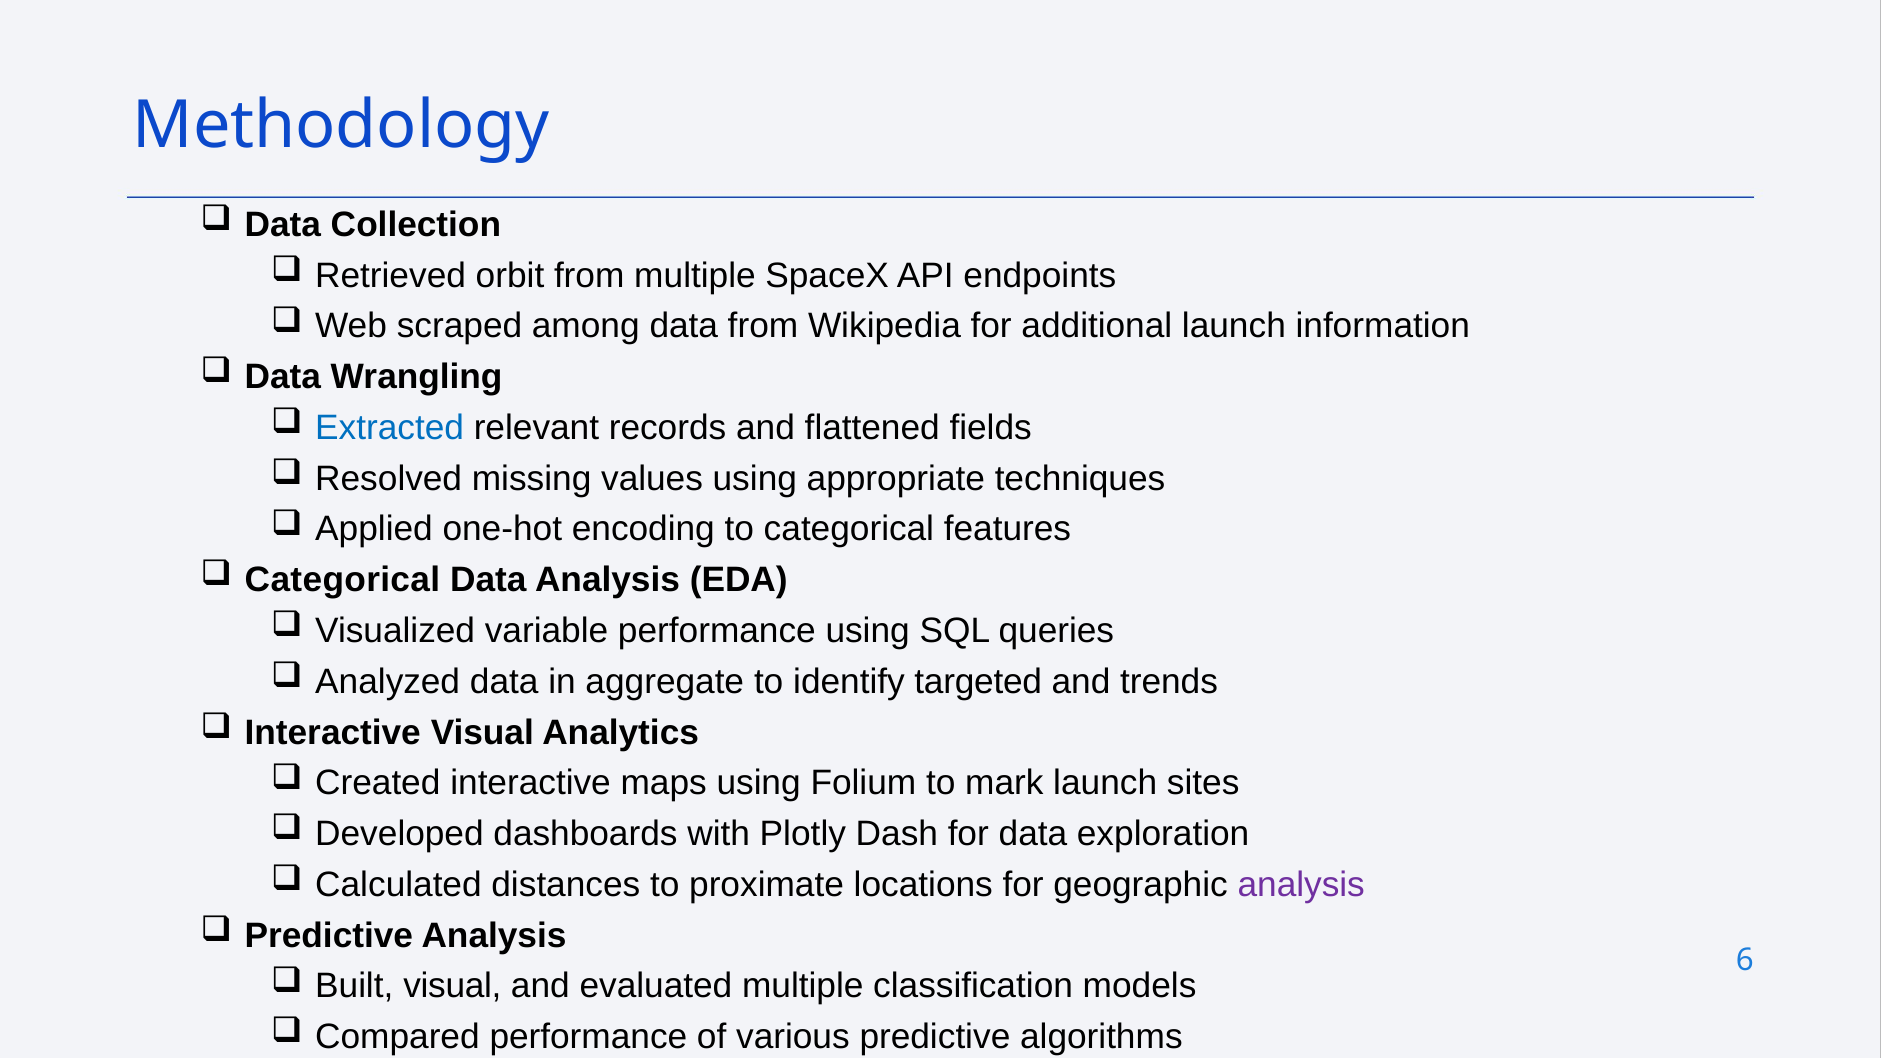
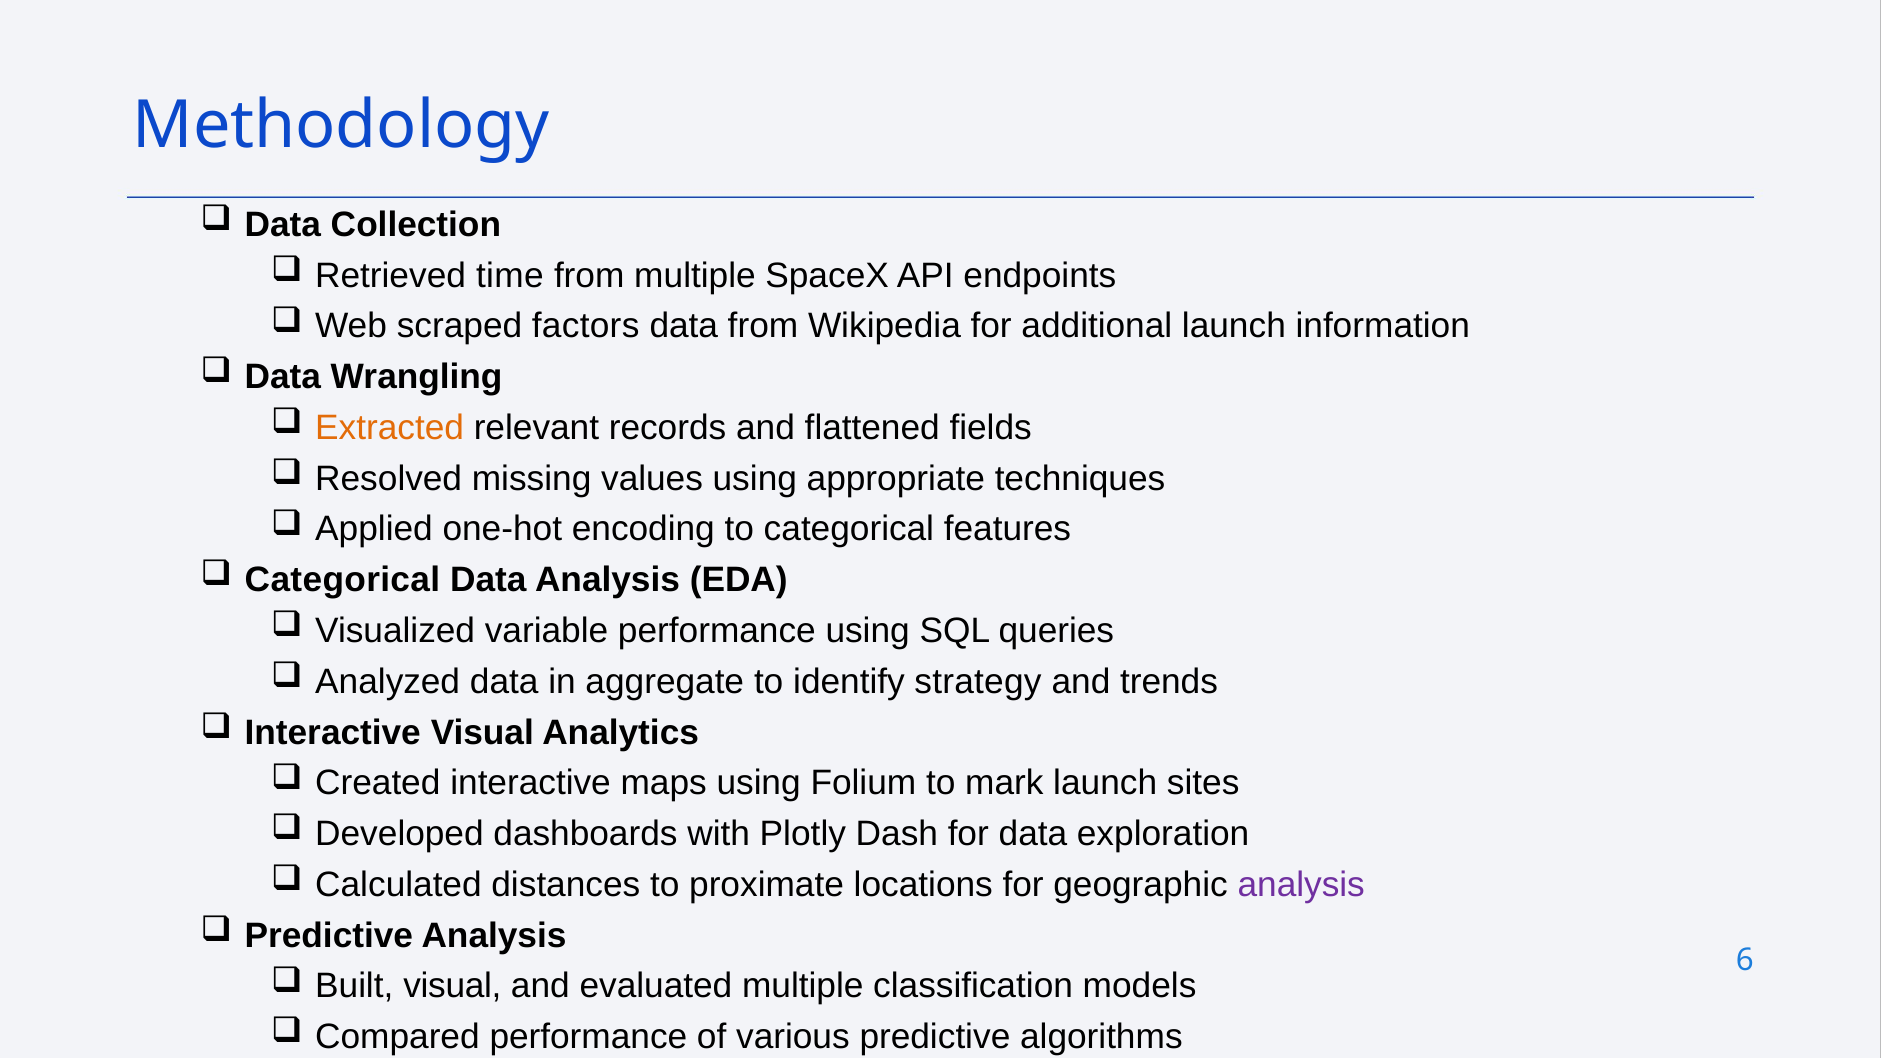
orbit: orbit -> time
among: among -> factors
Extracted colour: blue -> orange
targeted: targeted -> strategy
